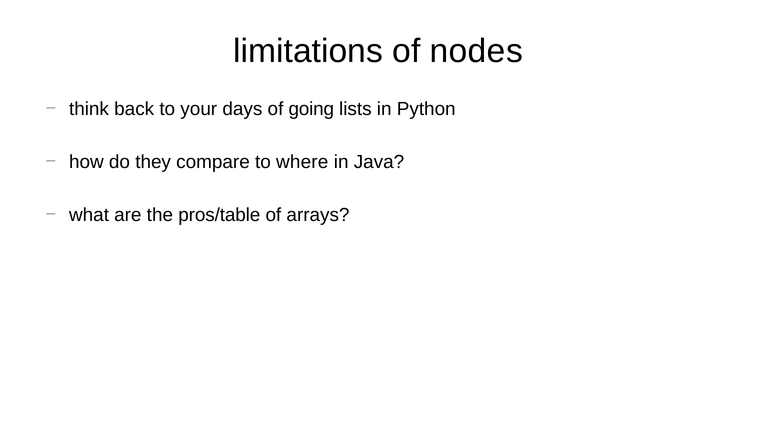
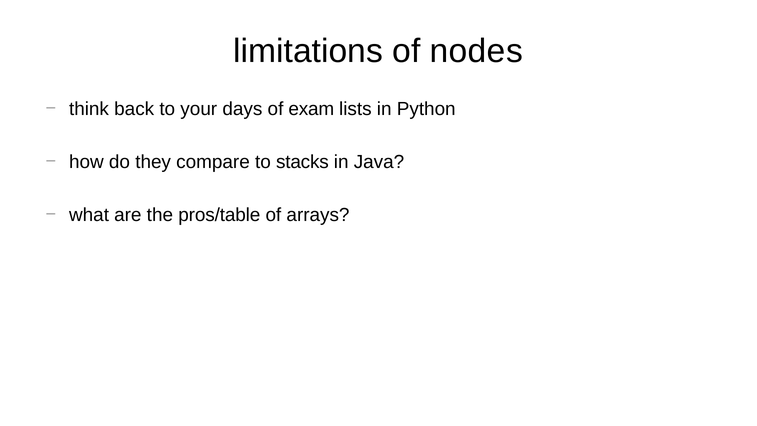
going: going -> exam
where: where -> stacks
